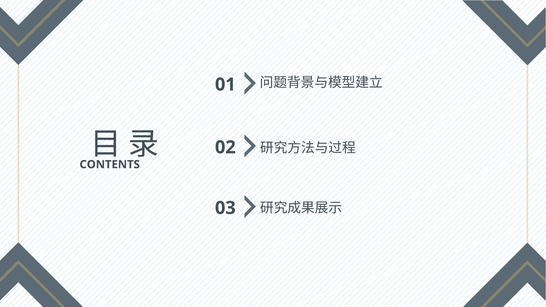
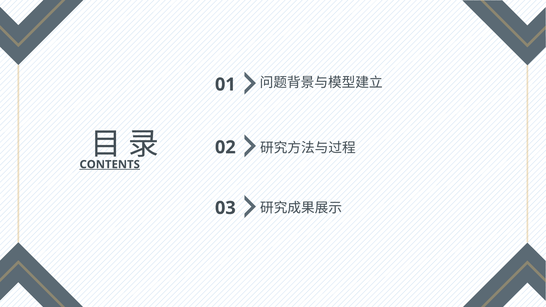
CONTENTS underline: none -> present
